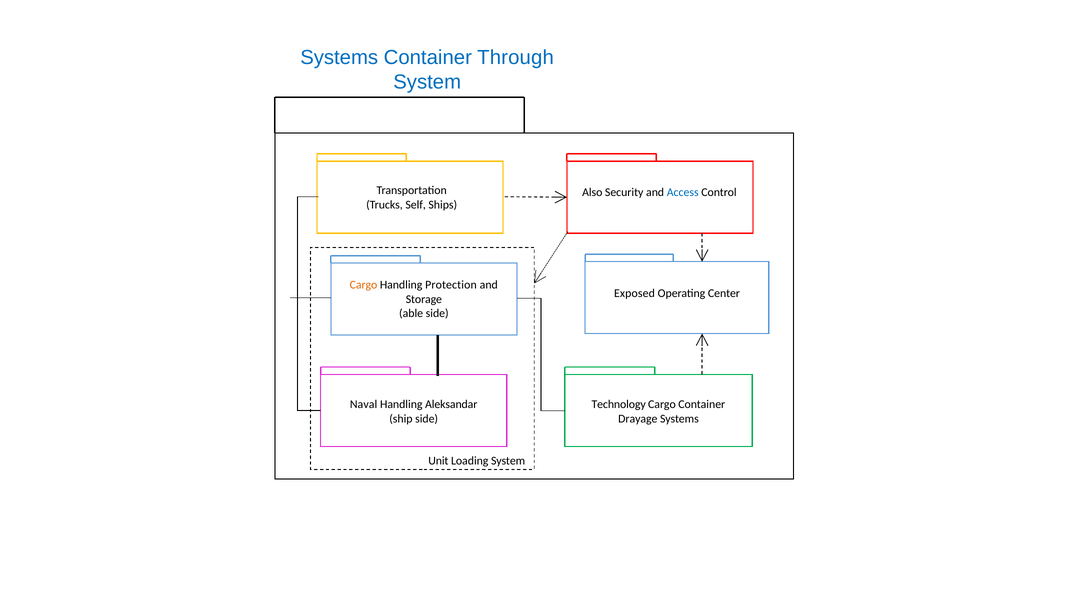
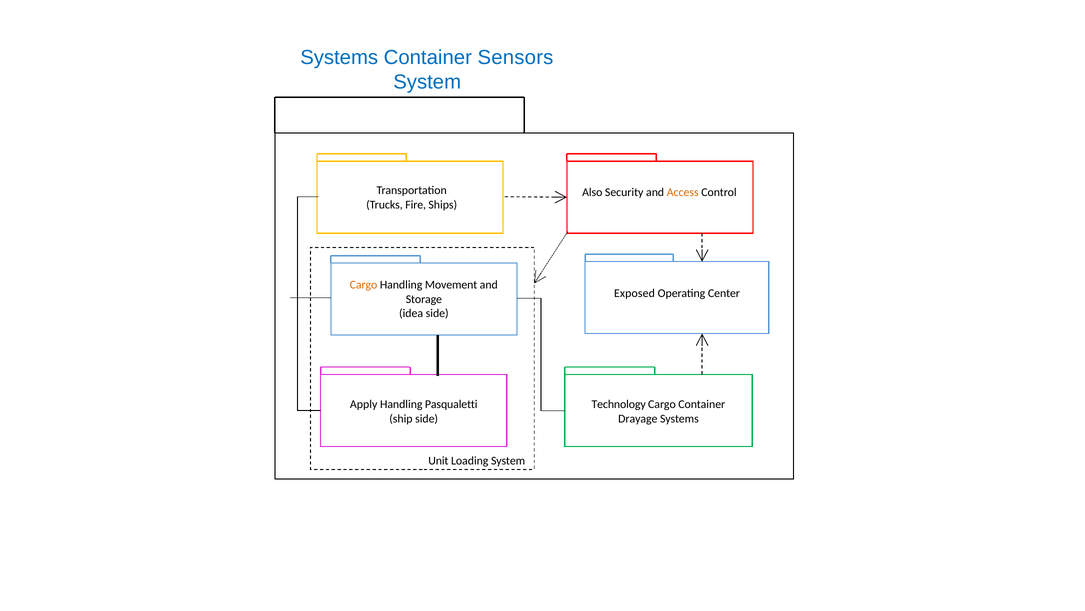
Through: Through -> Sensors
Access colour: blue -> orange
Self: Self -> Fire
Protection: Protection -> Movement
able: able -> idea
Naval: Naval -> Apply
Aleksandar: Aleksandar -> Pasqualetti
